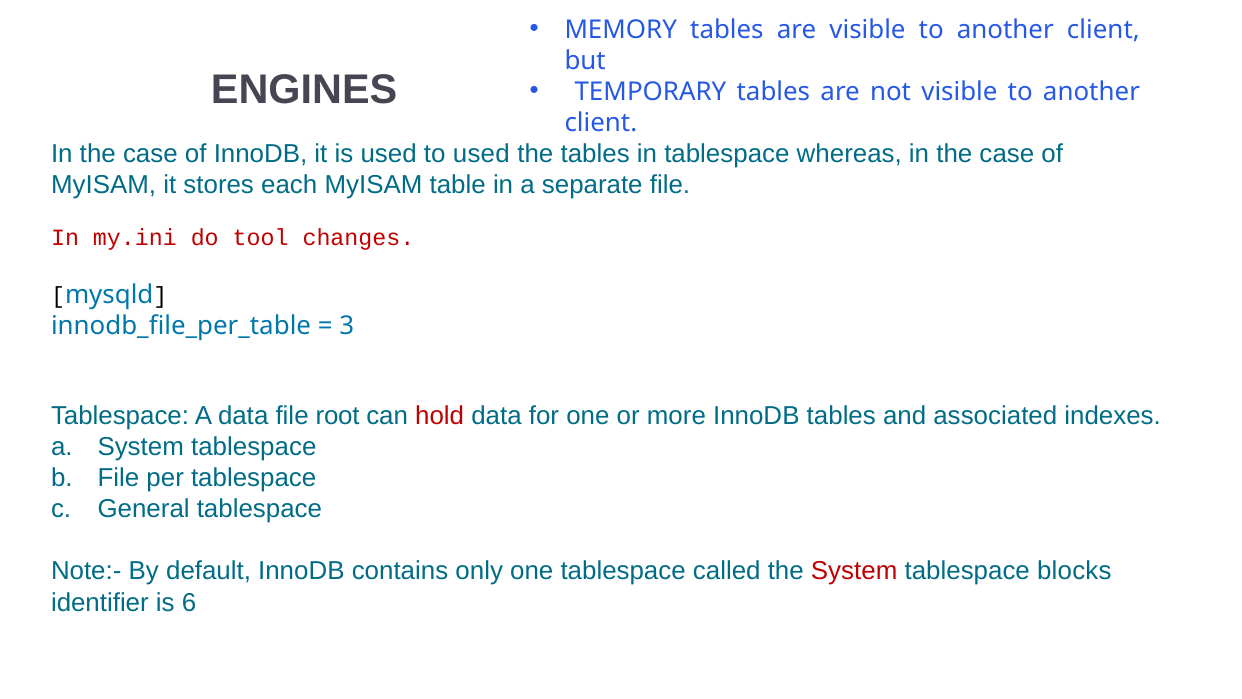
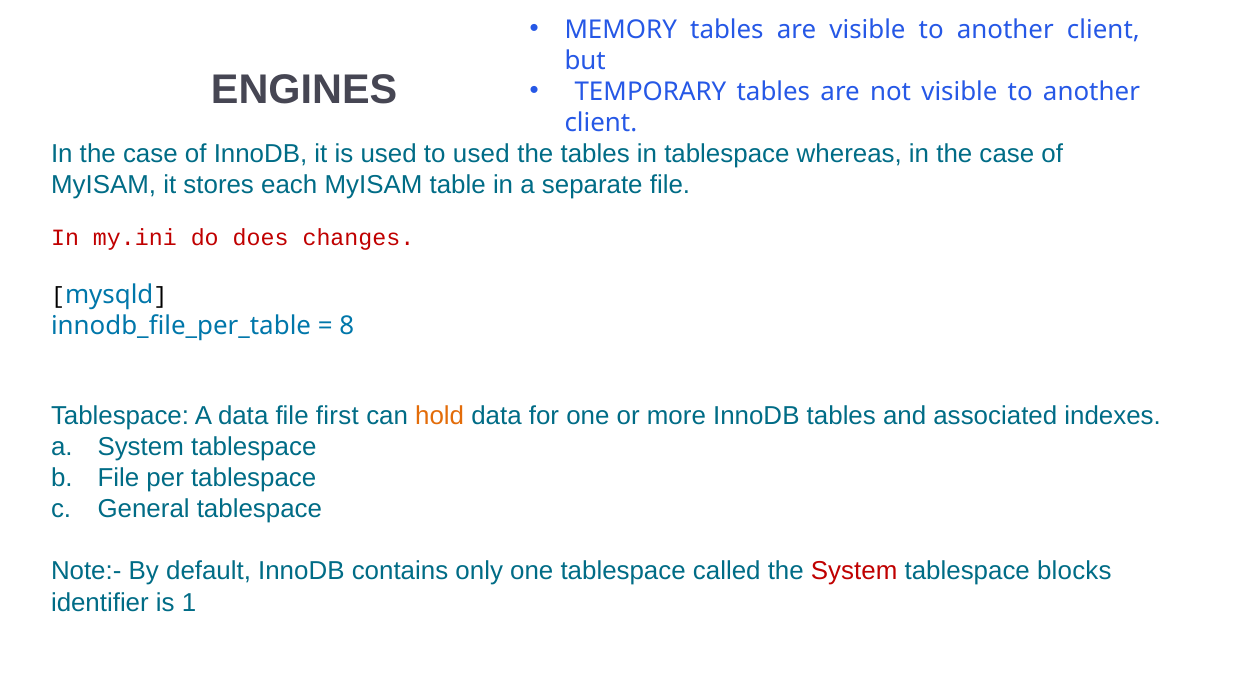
tool: tool -> does
3: 3 -> 8
root: root -> first
hold colour: red -> orange
6: 6 -> 1
